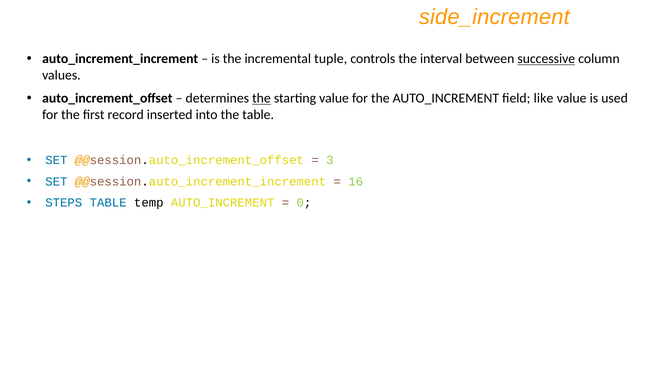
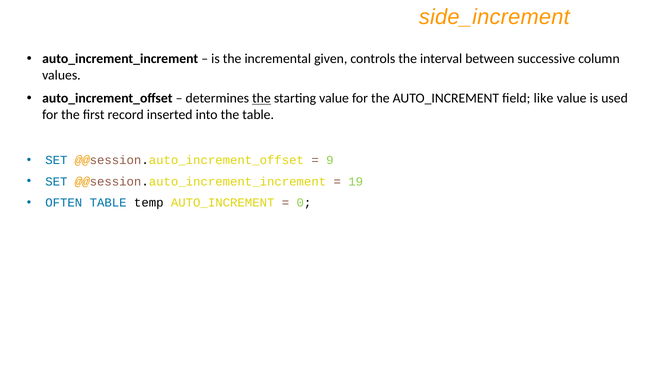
tuple: tuple -> given
successive underline: present -> none
3: 3 -> 9
16: 16 -> 19
STEPS: STEPS -> OFTEN
